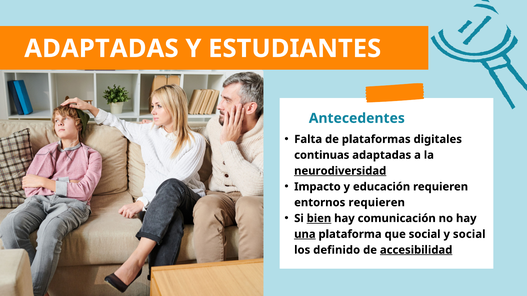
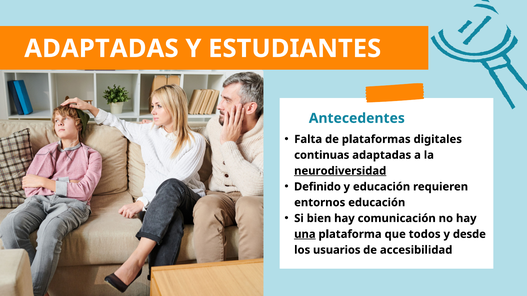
Impacto: Impacto -> Definido
entornos requieren: requieren -> educación
bien underline: present -> none
que social: social -> todos
y social: social -> desde
definido: definido -> usuarios
accesibilidad underline: present -> none
